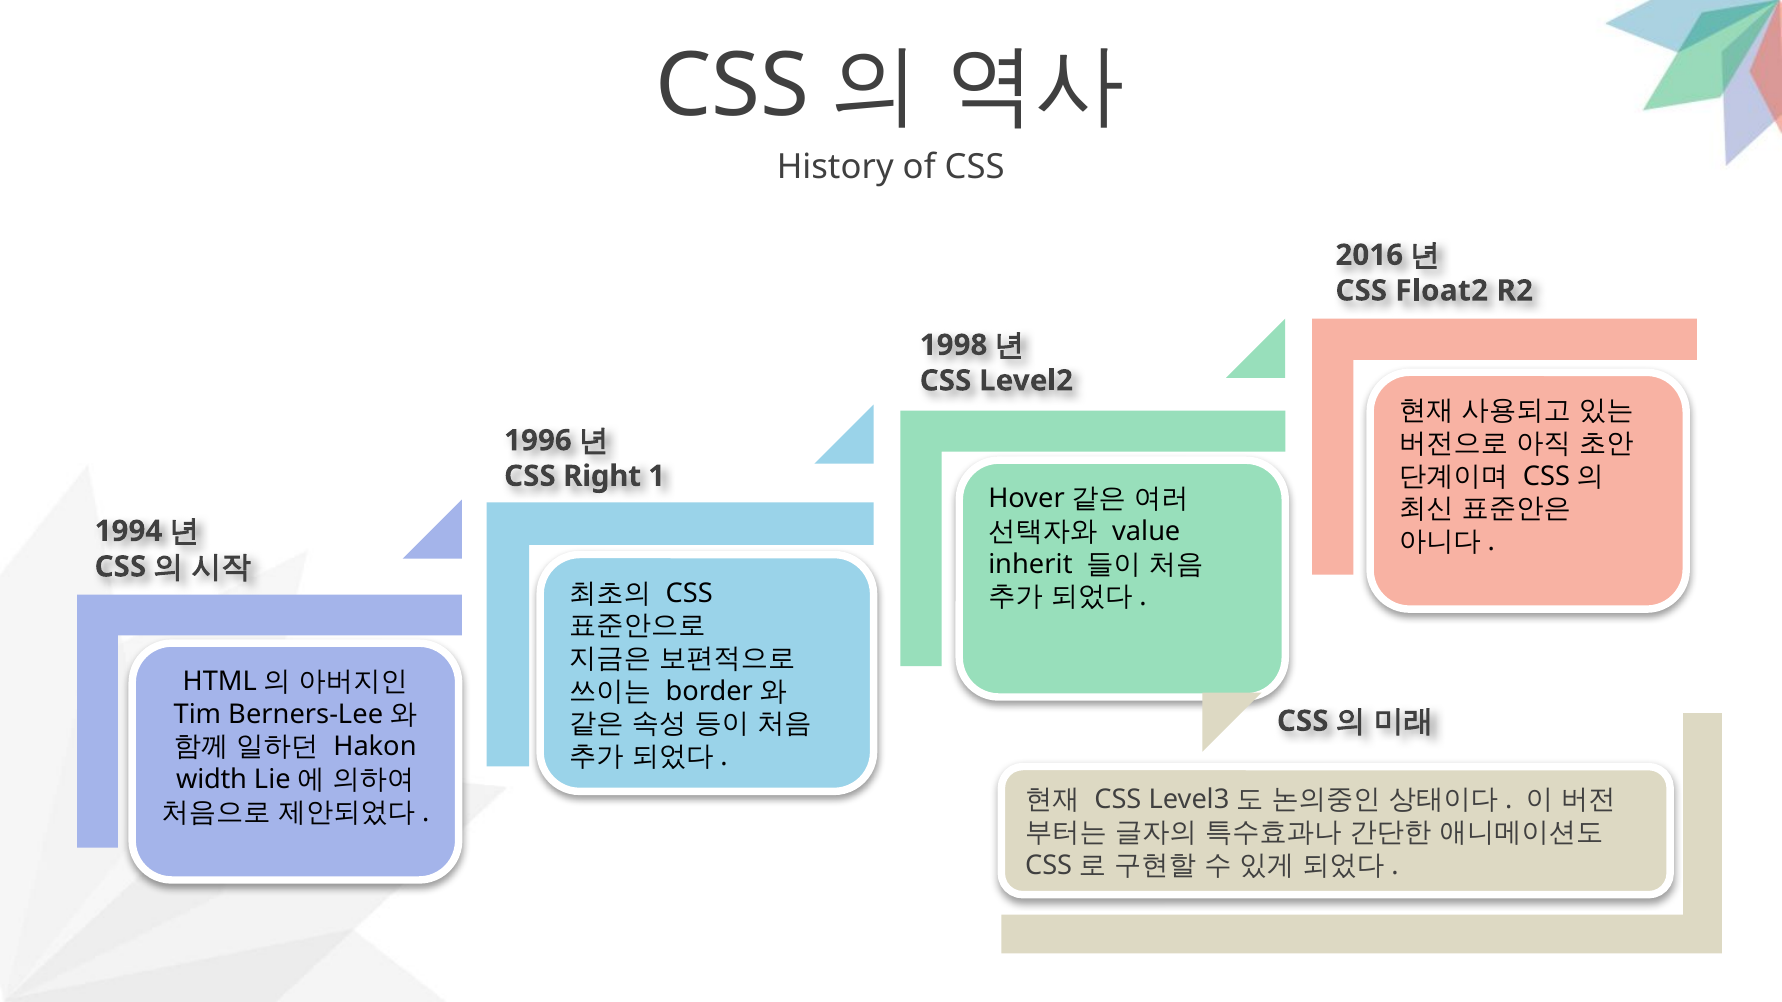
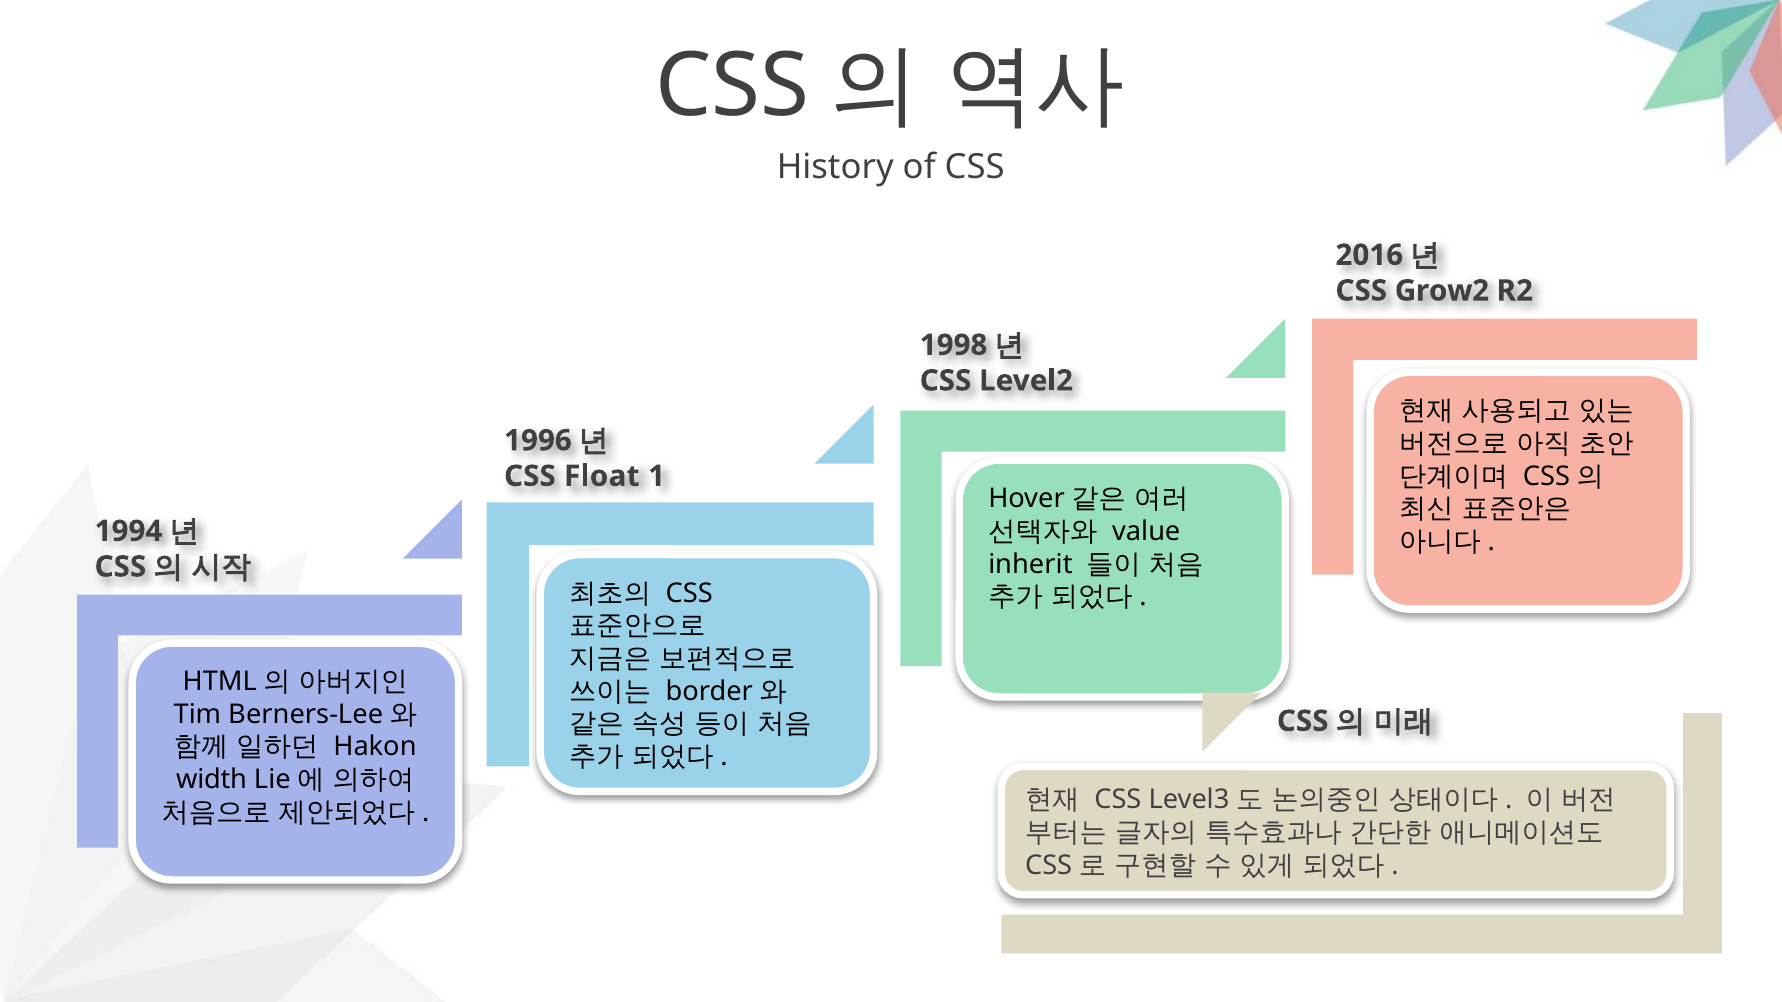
Float2: Float2 -> Grow2
Right: Right -> Float
